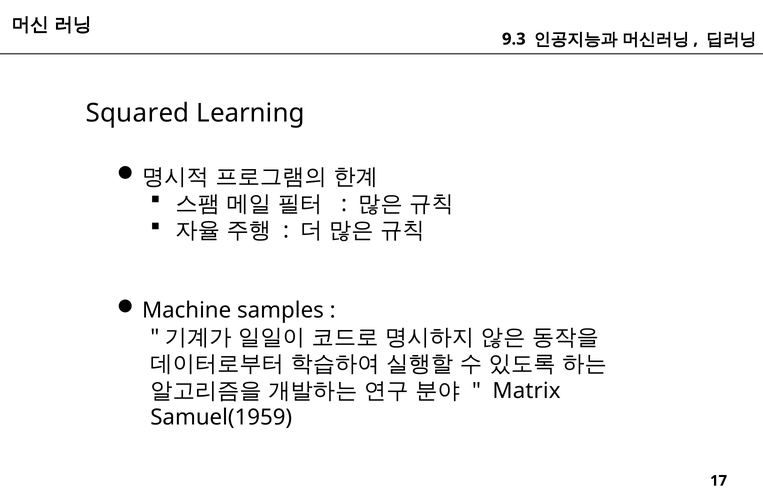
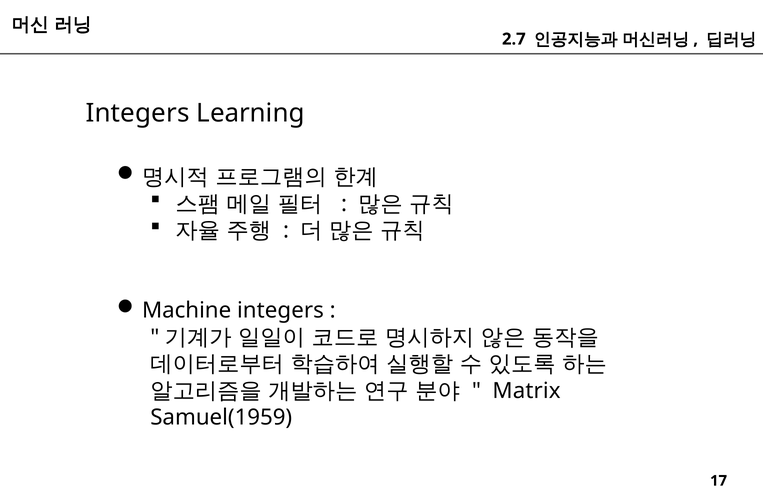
9.3: 9.3 -> 2.7
Squared at (138, 113): Squared -> Integers
Machine samples: samples -> integers
